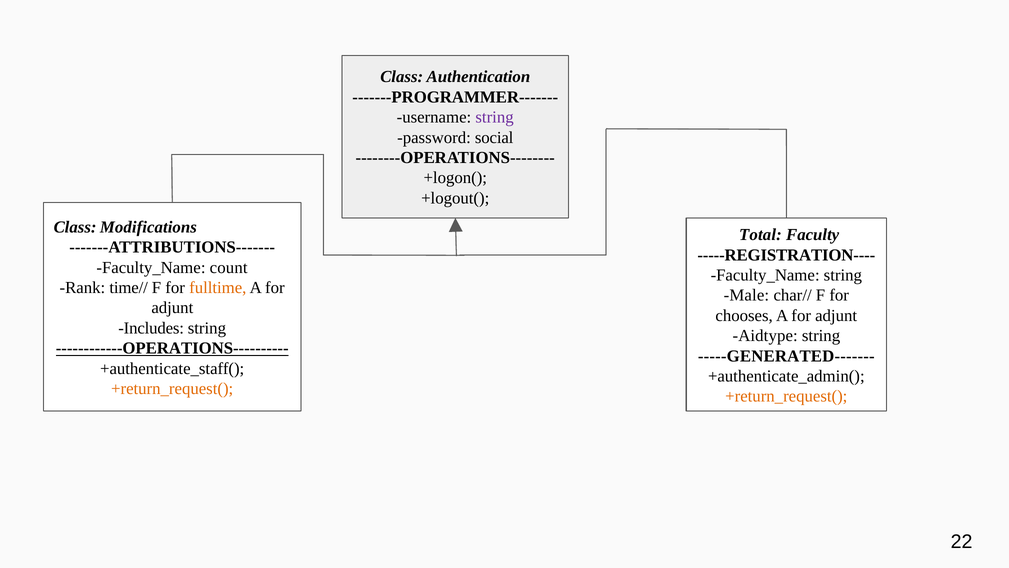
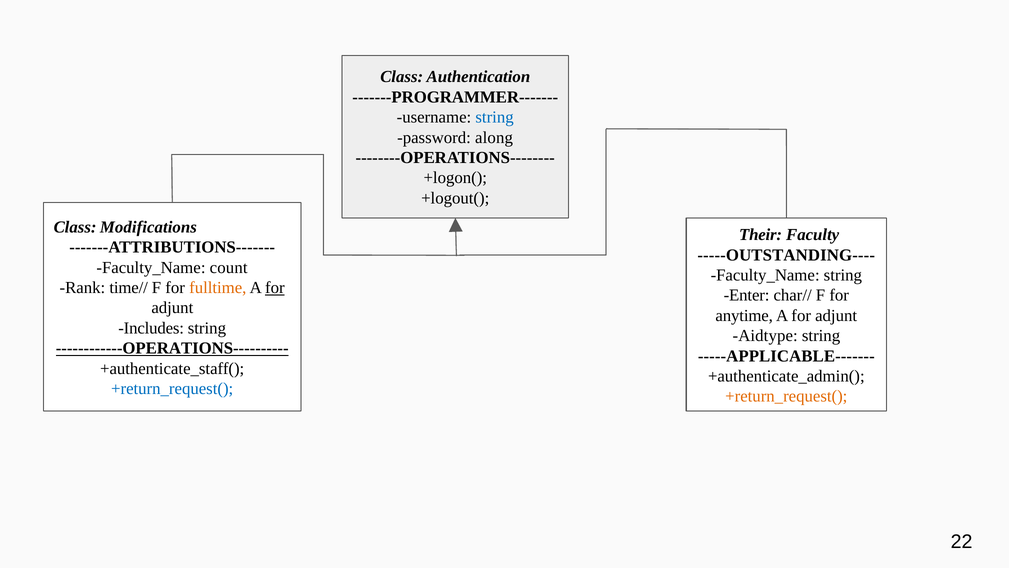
string at (495, 117) colour: purple -> blue
social: social -> along
Total: Total -> Their
-----REGISTRATION----: -----REGISTRATION---- -> -----OUTSTANDING----
for at (275, 288) underline: none -> present
Male: Male -> Enter
chooses: chooses -> anytime
-----GENERATED-------: -----GENERATED------- -> -----APPLICABLE-------
+return_request( at (172, 388) colour: orange -> blue
